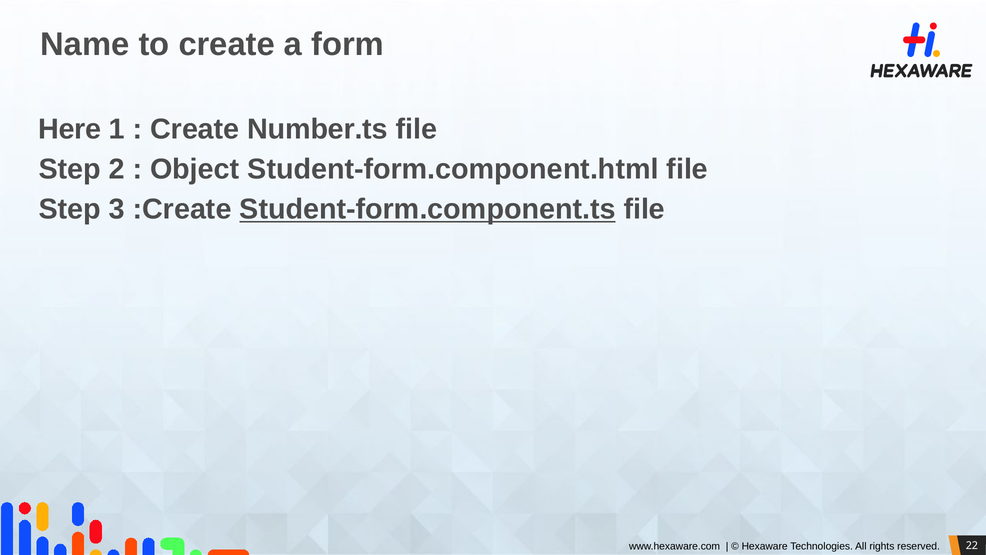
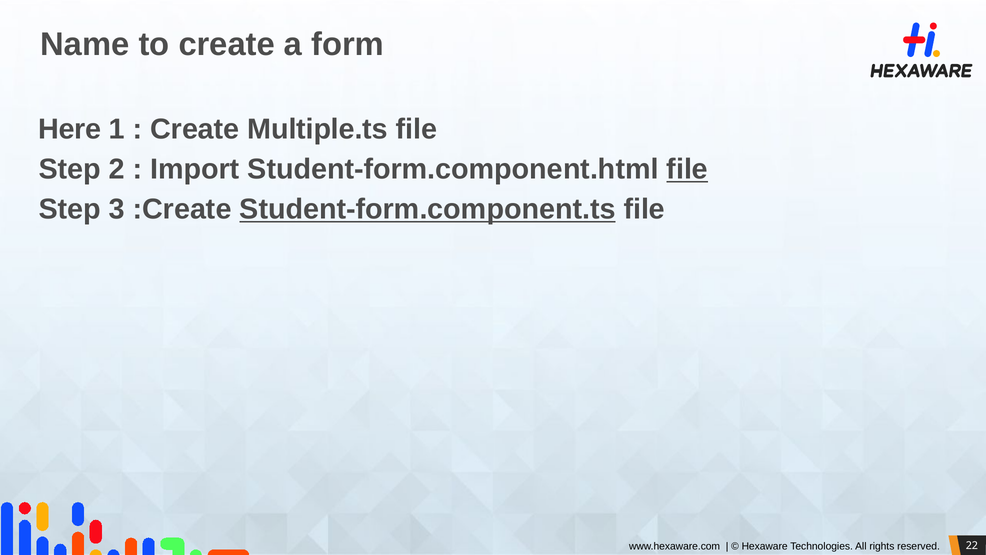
Number.ts: Number.ts -> Multiple.ts
Object: Object -> Import
file at (687, 169) underline: none -> present
